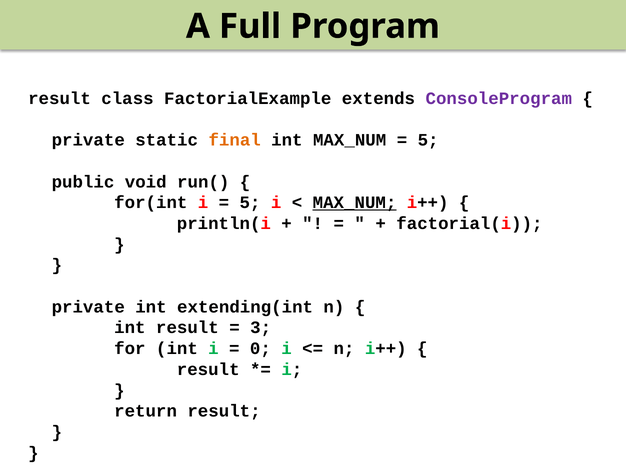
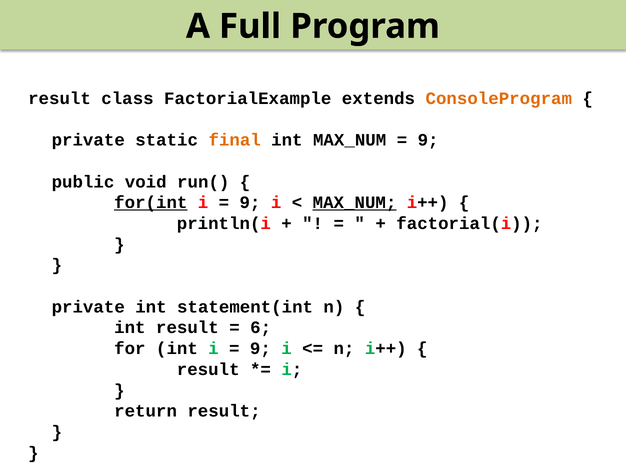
ConsoleProgram colour: purple -> orange
5 at (428, 140): 5 -> 9
for(int underline: none -> present
5 at (250, 203): 5 -> 9
extending(int: extending(int -> statement(int
3: 3 -> 6
0 at (260, 349): 0 -> 9
